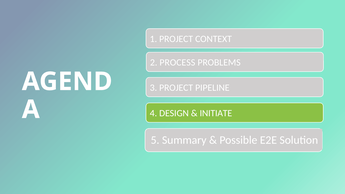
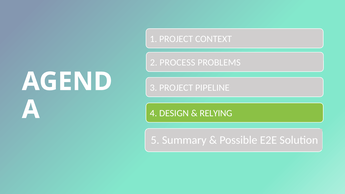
INITIATE: INITIATE -> RELYING
